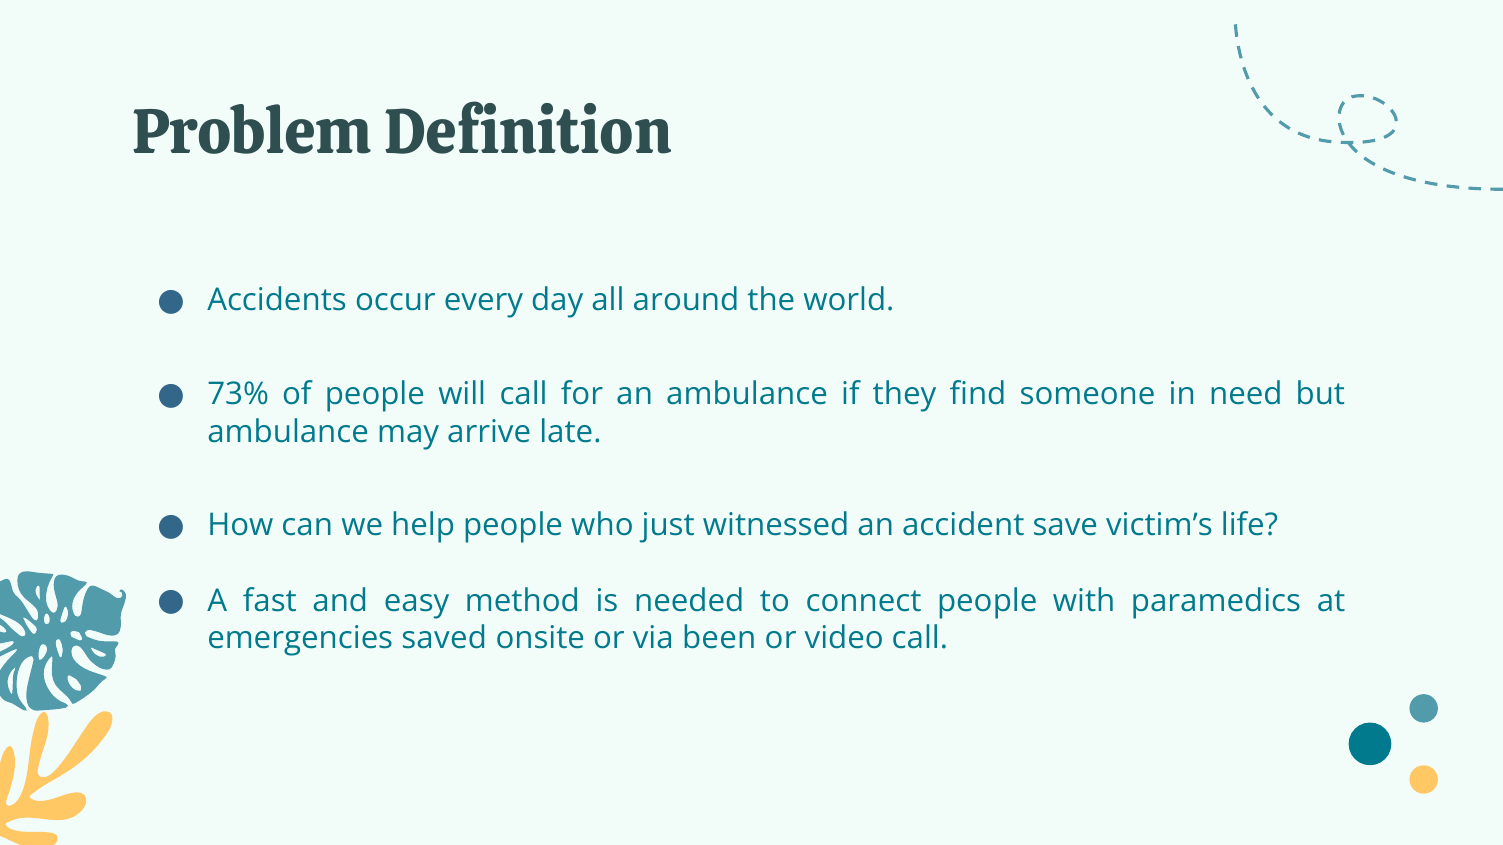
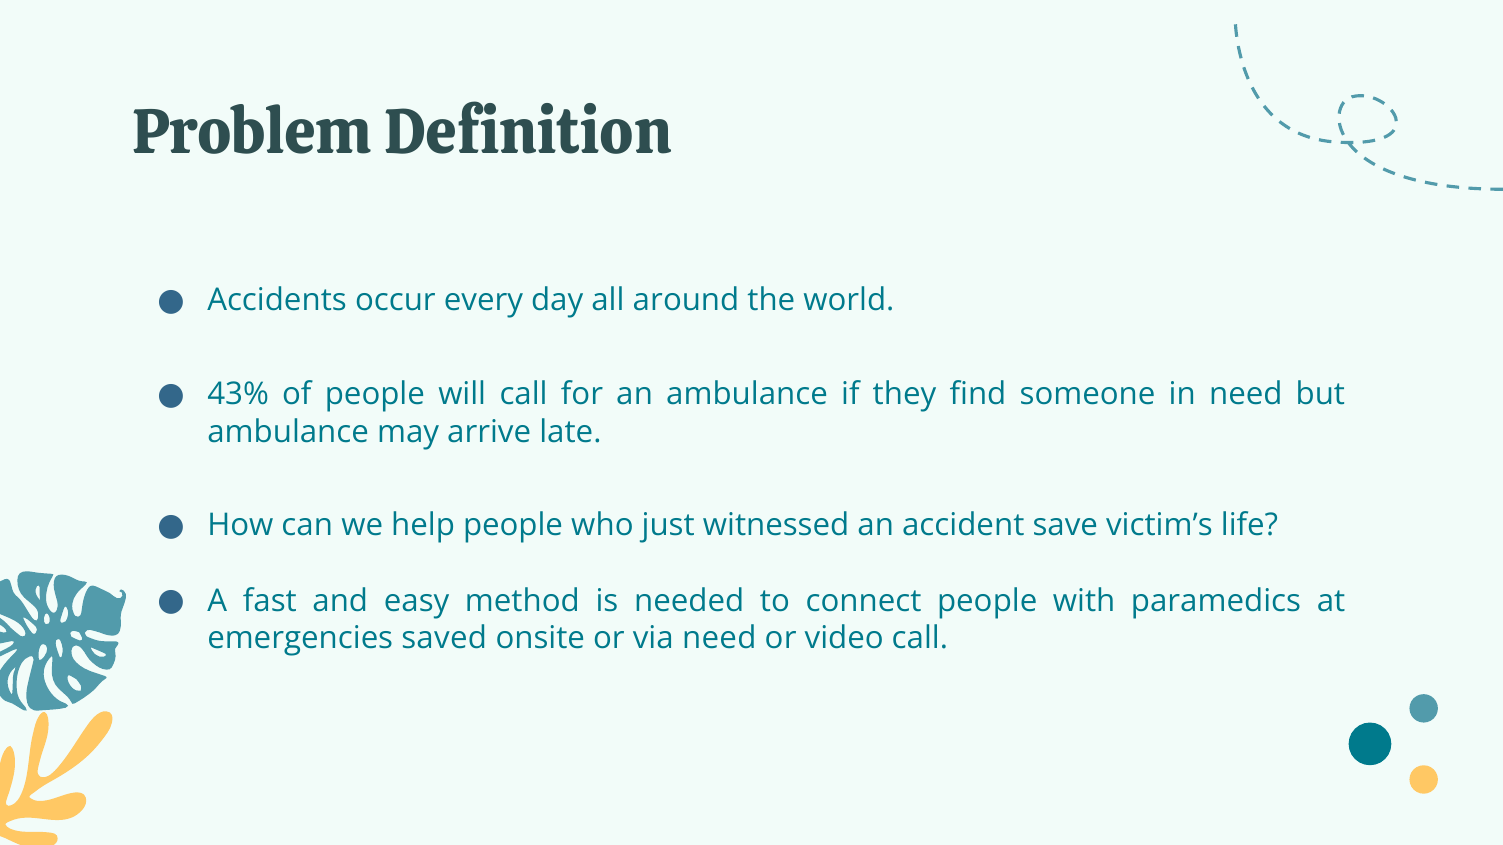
73%: 73% -> 43%
via been: been -> need
